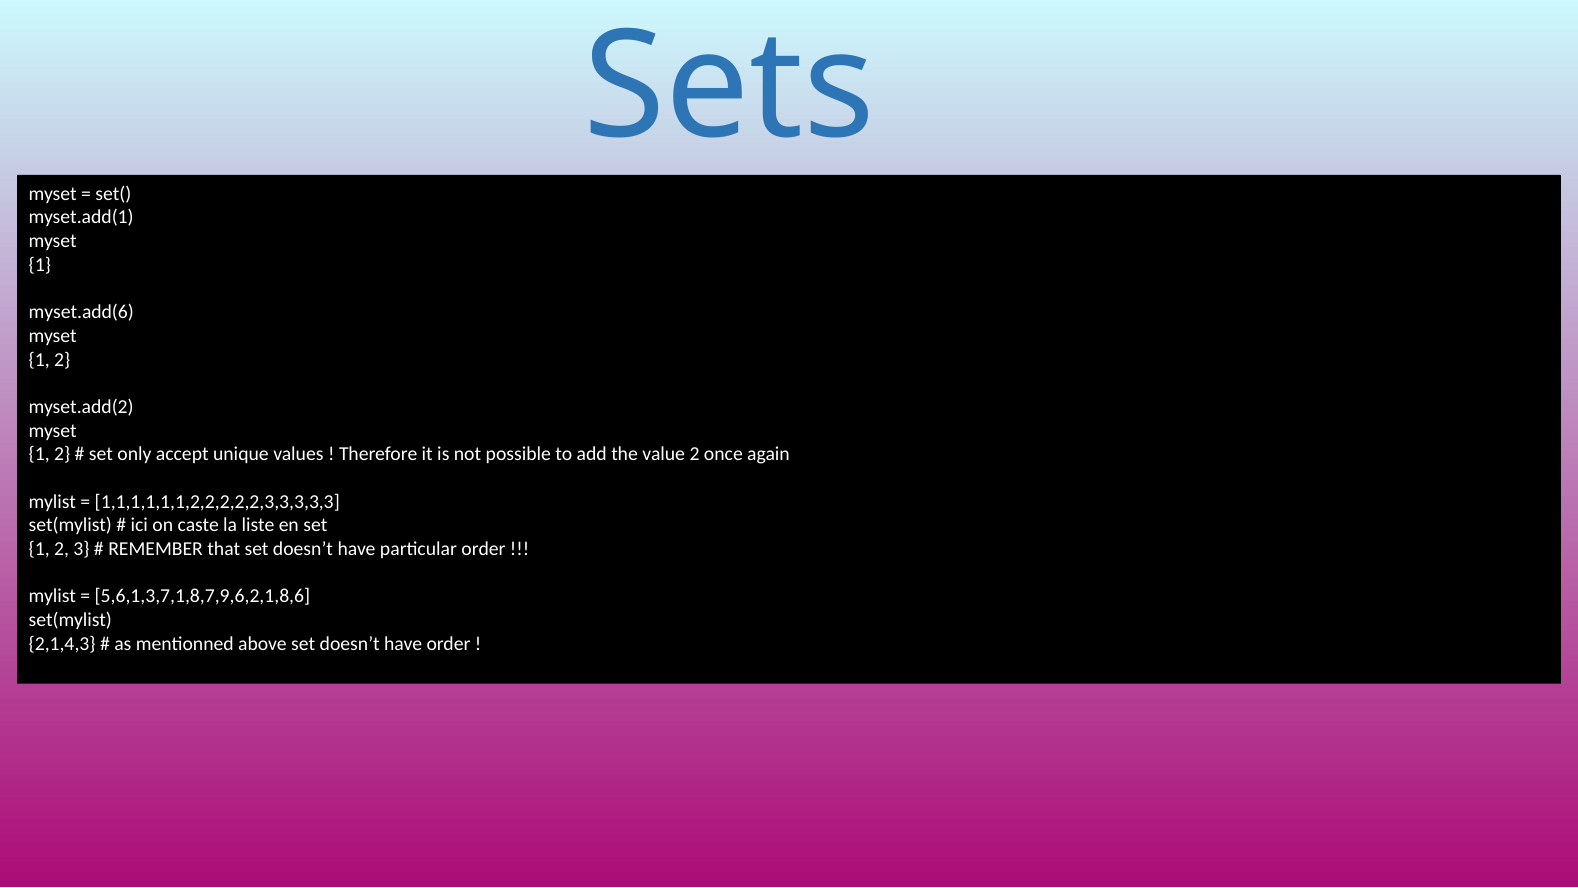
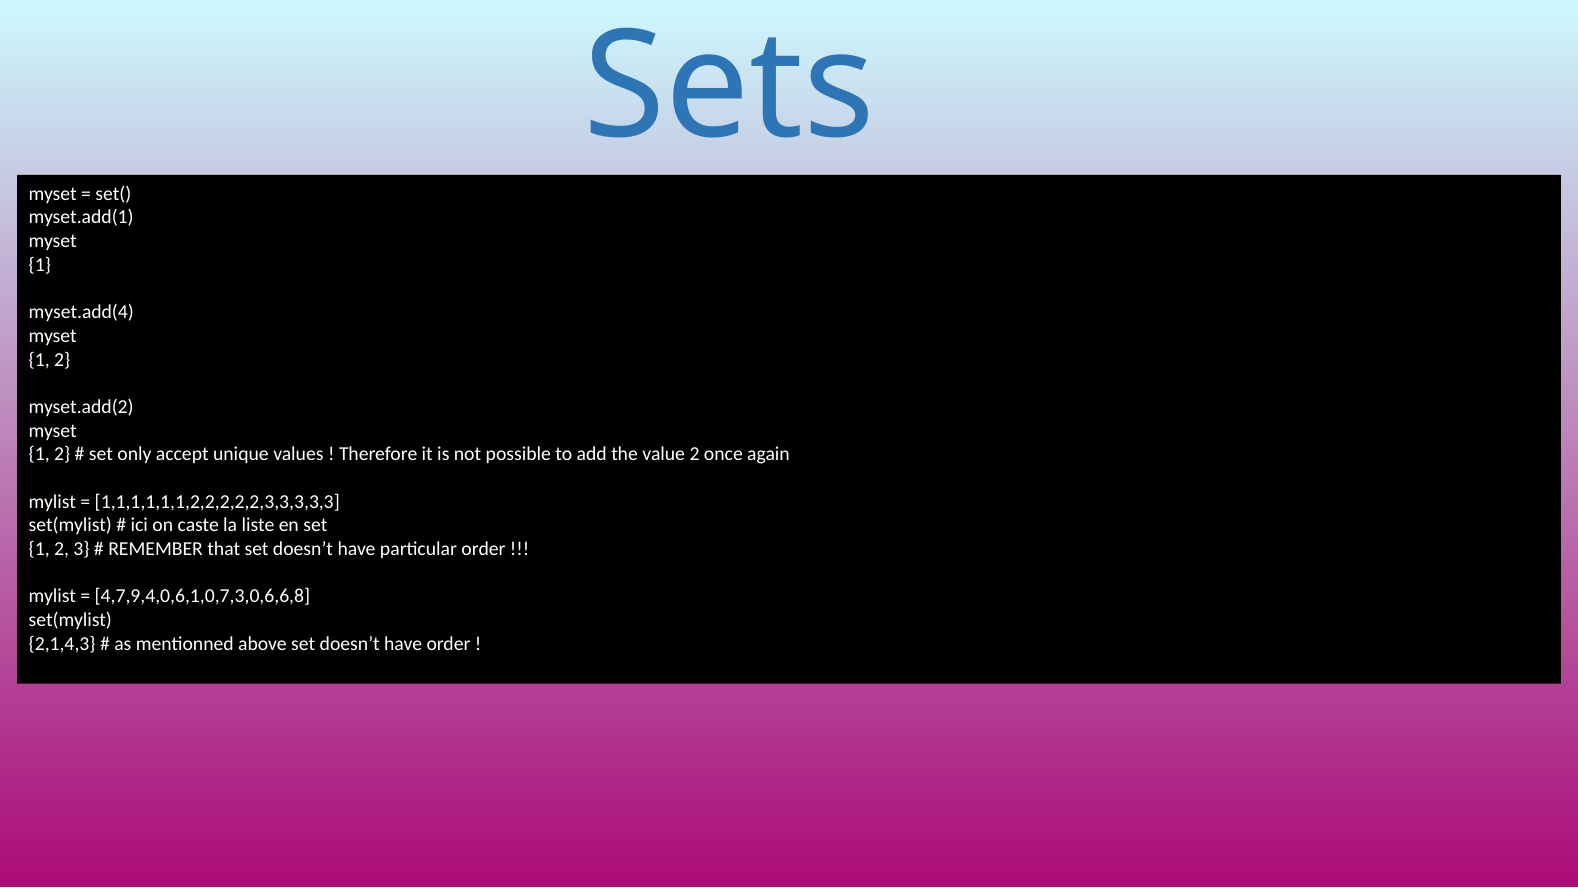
myset.add(6: myset.add(6 -> myset.add(4
5,6,1,3,7,1,8,7,9,6,2,1,8,6: 5,6,1,3,7,1,8,7,9,6,2,1,8,6 -> 4,7,9,4,0,6,1,0,7,3,0,6,6,8
